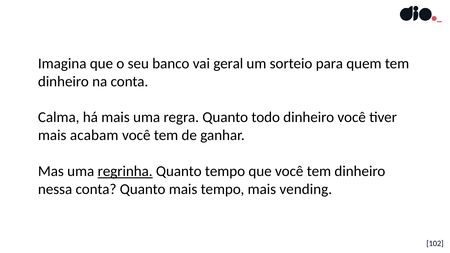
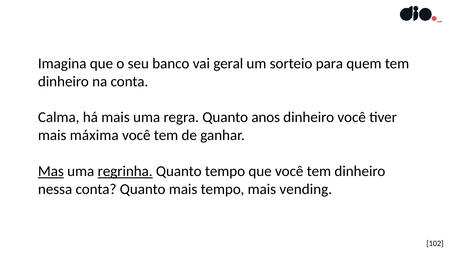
todo: todo -> anos
acabam: acabam -> máxima
Mas underline: none -> present
